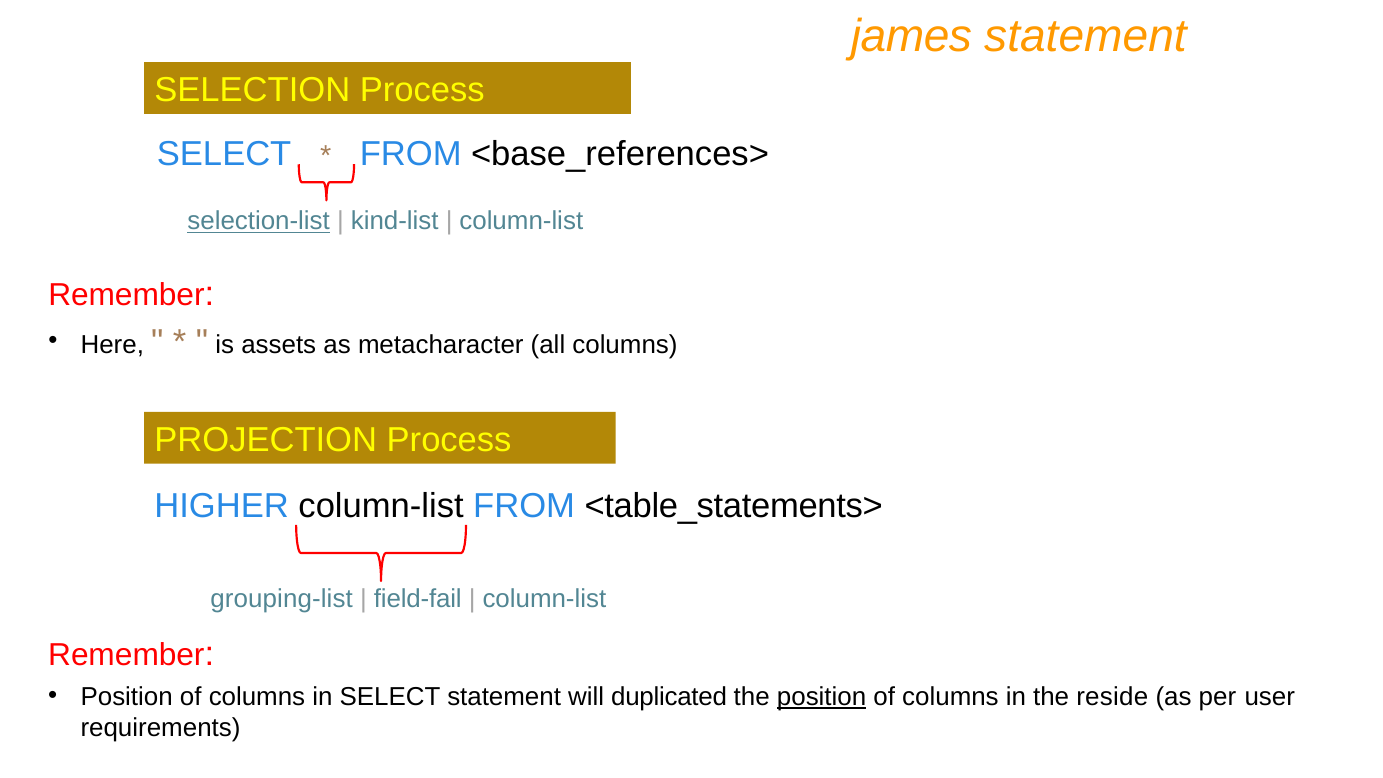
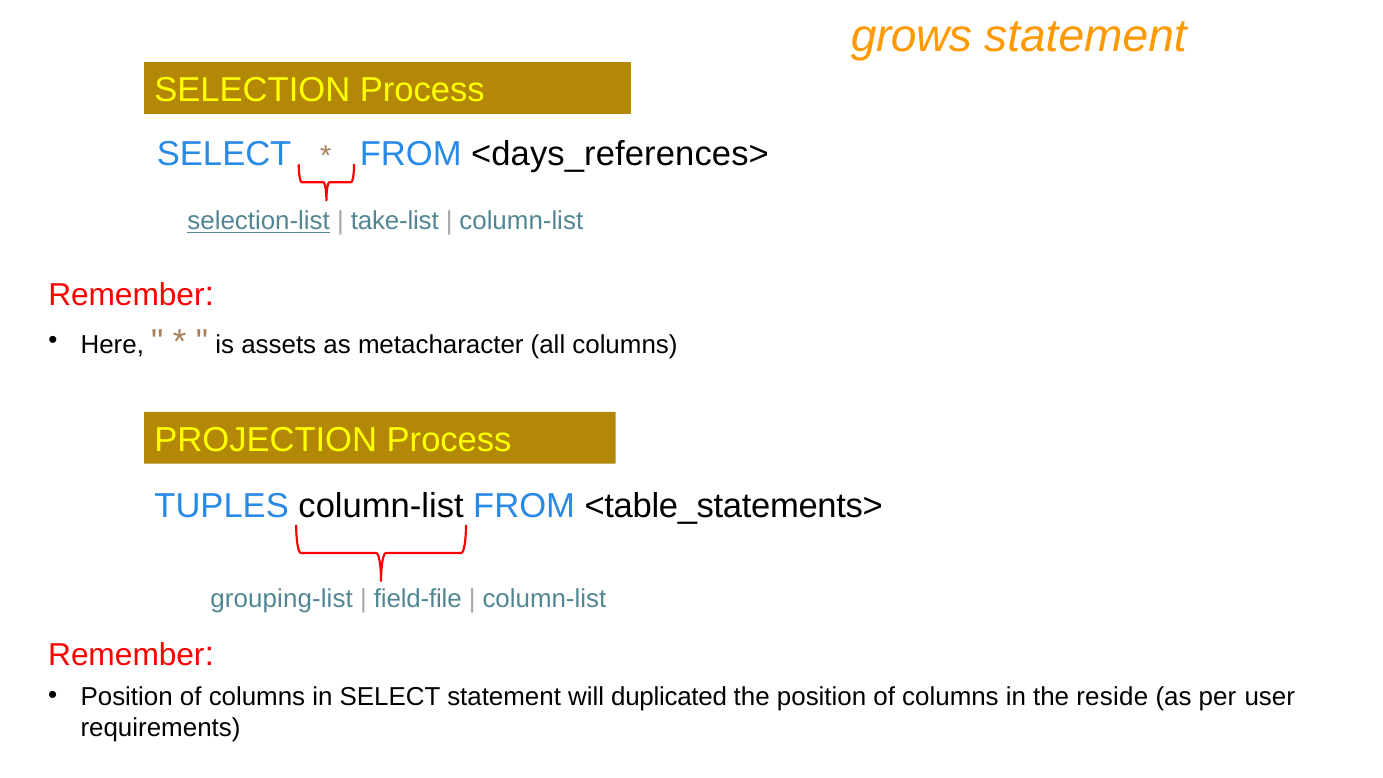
james: james -> grows
<base_references>: <base_references> -> <days_references>
kind-list: kind-list -> take-list
HIGHER: HIGHER -> TUPLES
field-fail: field-fail -> field-file
position at (822, 697) underline: present -> none
